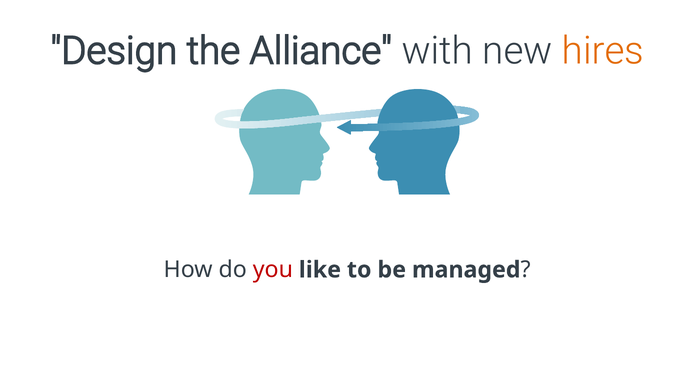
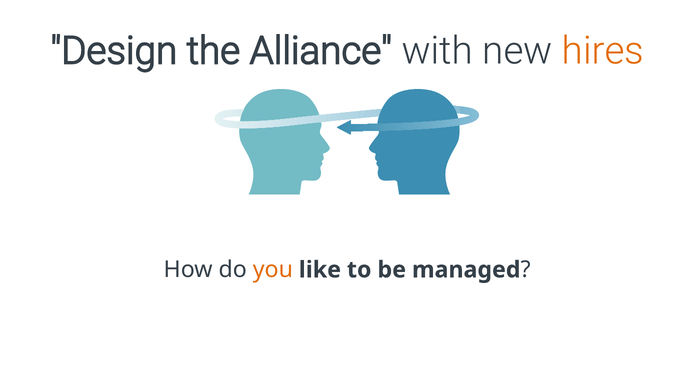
you colour: red -> orange
